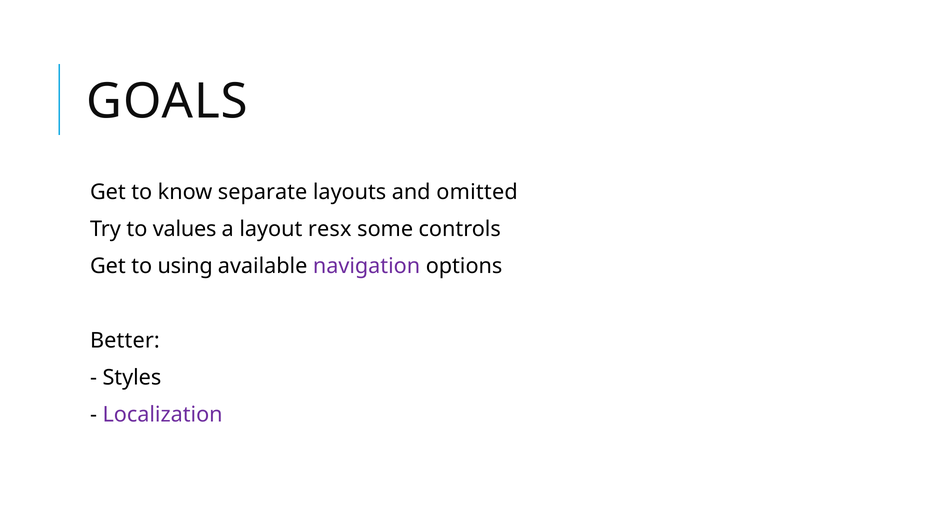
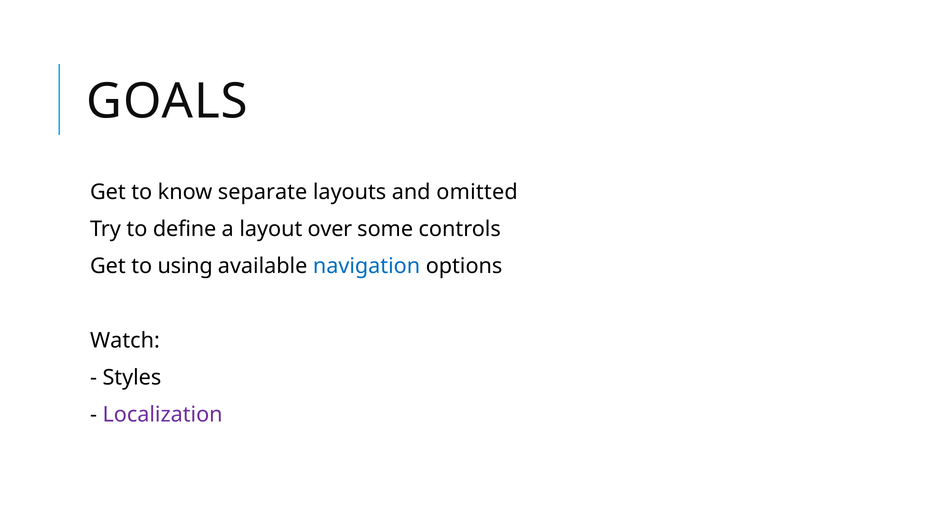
values: values -> define
resx: resx -> over
navigation colour: purple -> blue
Better: Better -> Watch
